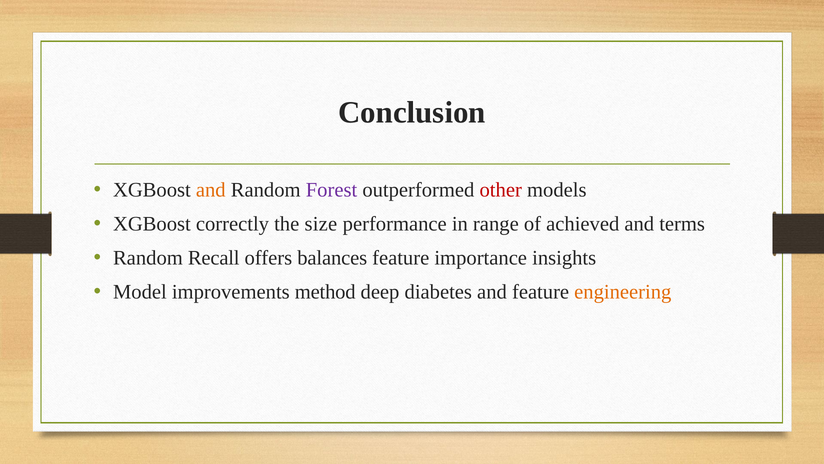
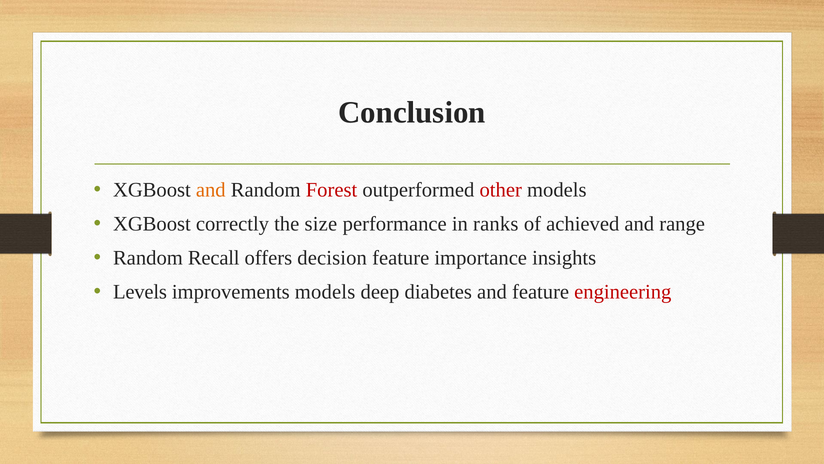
Forest colour: purple -> red
range: range -> ranks
terms: terms -> range
balances: balances -> decision
Model: Model -> Levels
improvements method: method -> models
engineering colour: orange -> red
